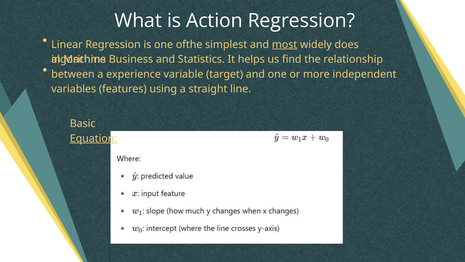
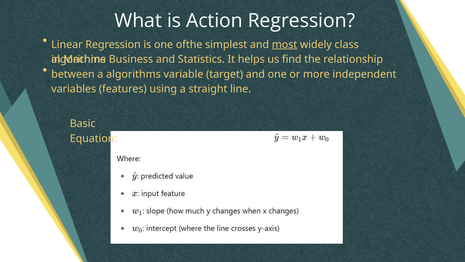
does: does -> class
a experience: experience -> algorithms
Equation underline: present -> none
